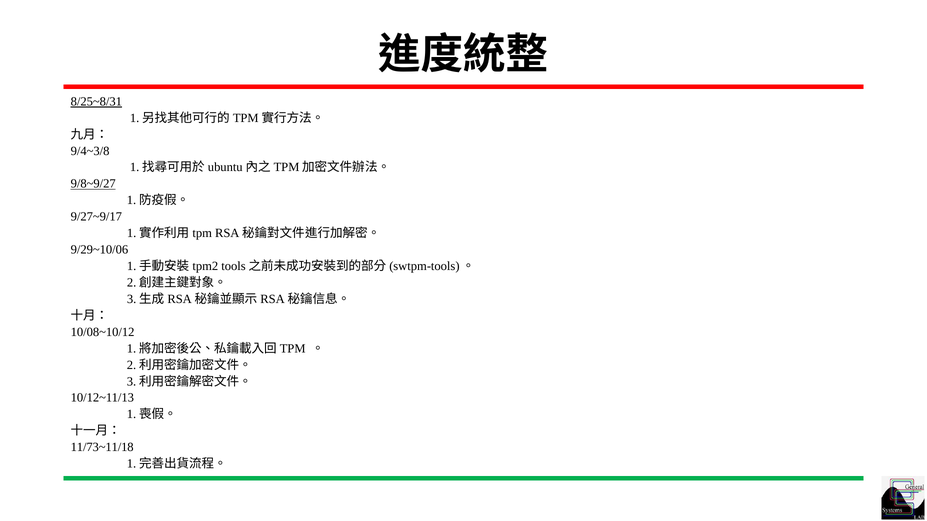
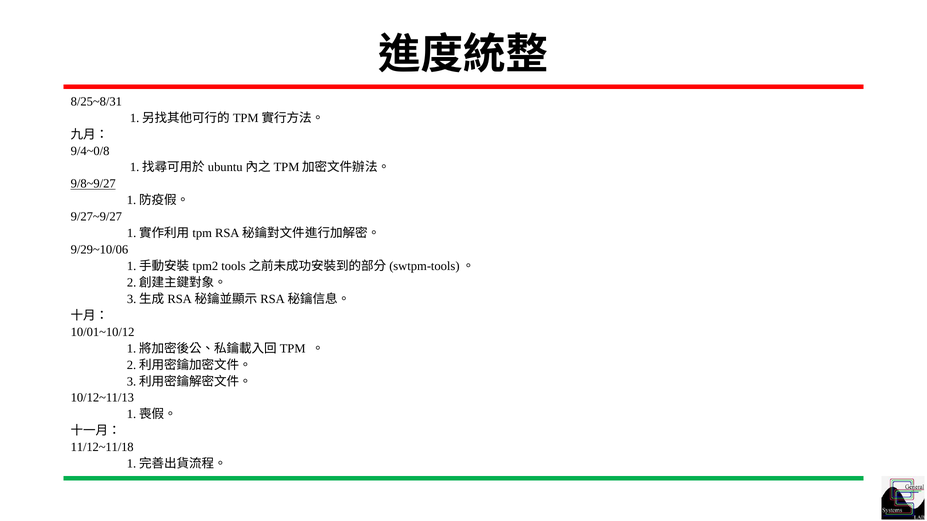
8/25~8/31 underline: present -> none
9/4~3/8: 9/4~3/8 -> 9/4~0/8
9/27~9/17: 9/27~9/17 -> 9/27~9/27
10/08~10/12: 10/08~10/12 -> 10/01~10/12
11/73~11/18: 11/73~11/18 -> 11/12~11/18
